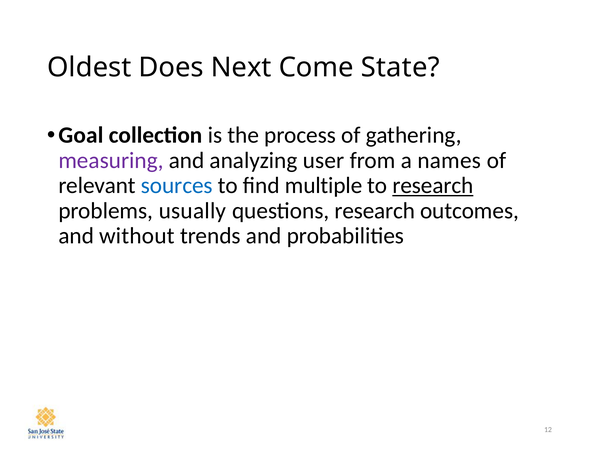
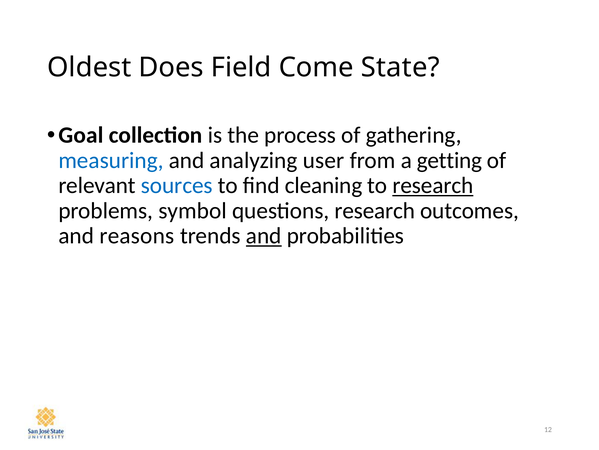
Next: Next -> Field
measuring colour: purple -> blue
names: names -> getting
multiple: multiple -> cleaning
usually: usually -> symbol
without: without -> reasons
and at (264, 235) underline: none -> present
